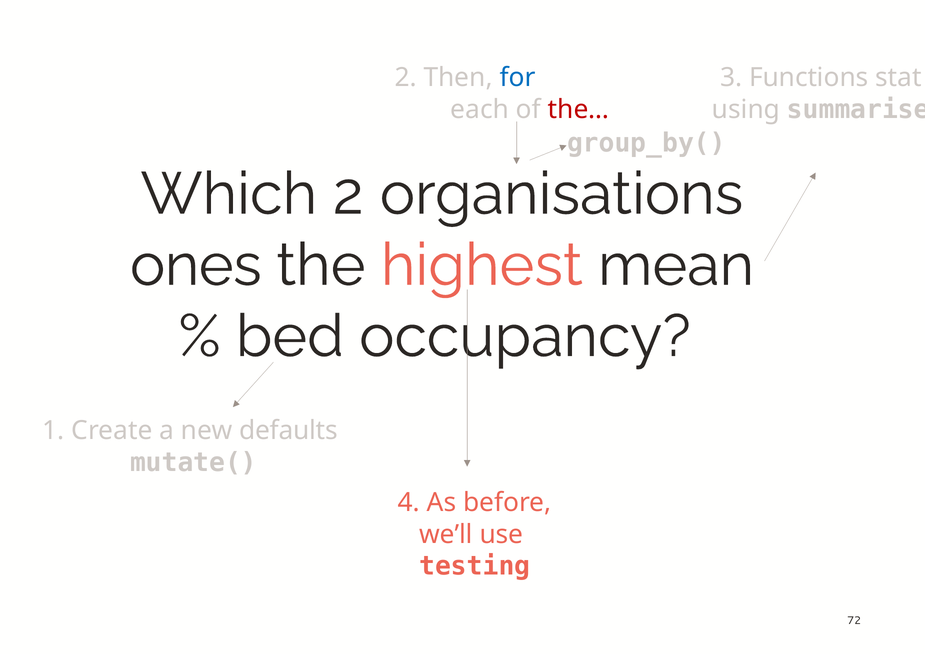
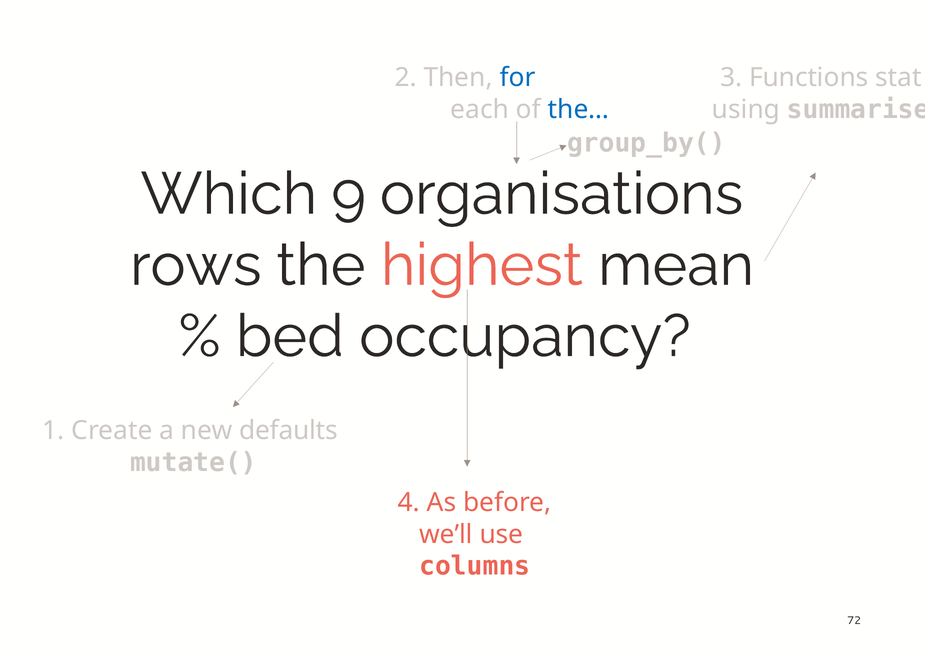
the… colour: red -> blue
Which 2: 2 -> 9
ones: ones -> rows
testing: testing -> columns
